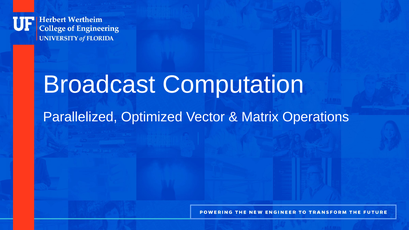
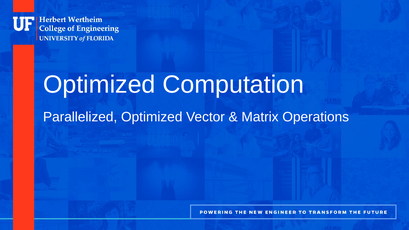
Broadcast at (99, 85): Broadcast -> Optimized
